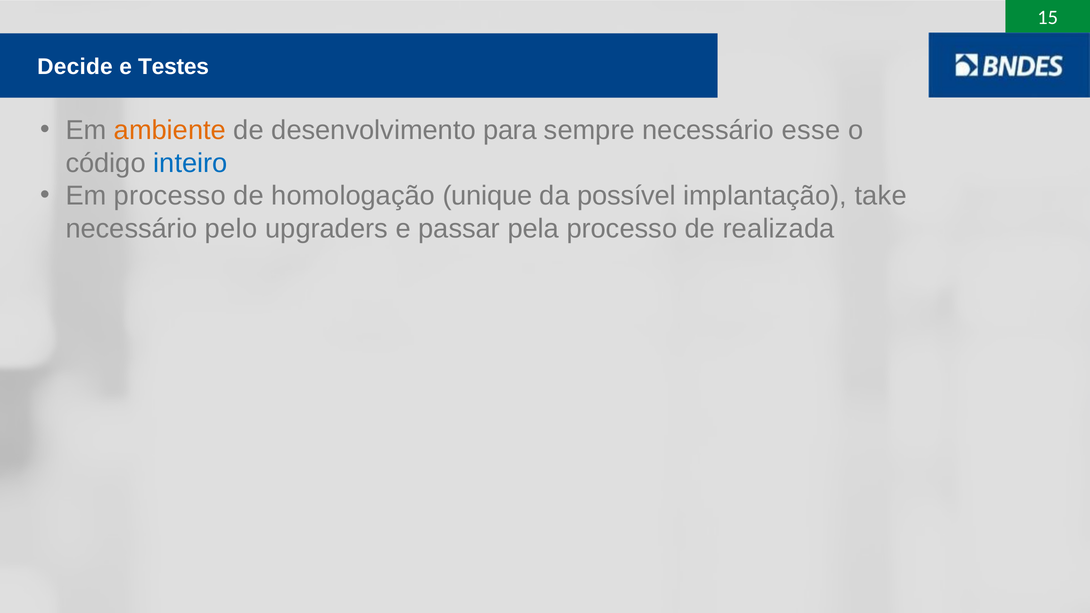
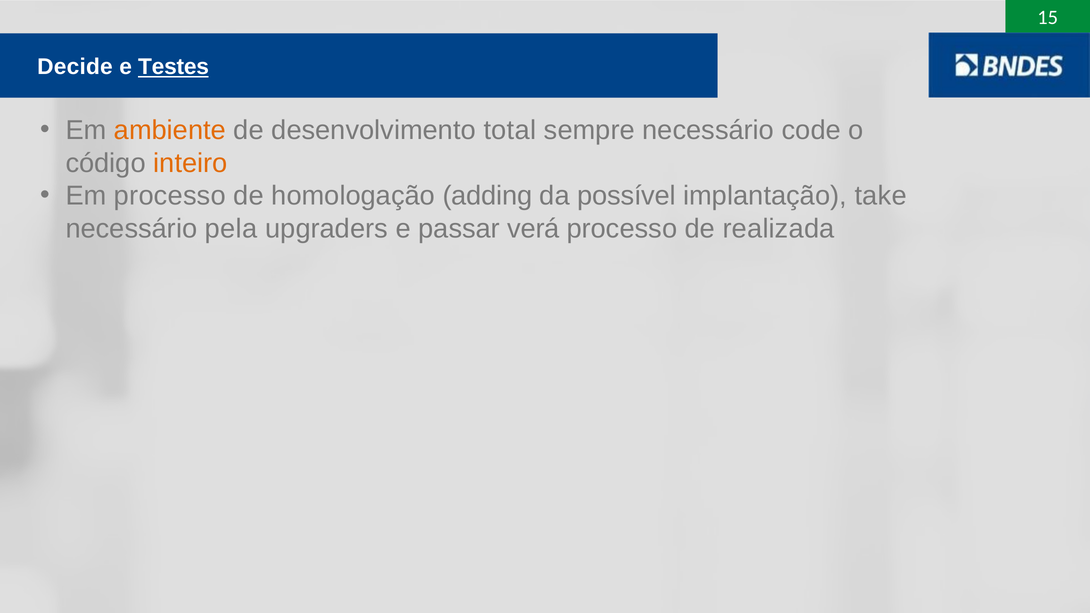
Testes underline: none -> present
para: para -> total
esse: esse -> code
inteiro colour: blue -> orange
unique: unique -> adding
pelo: pelo -> pela
pela: pela -> verá
